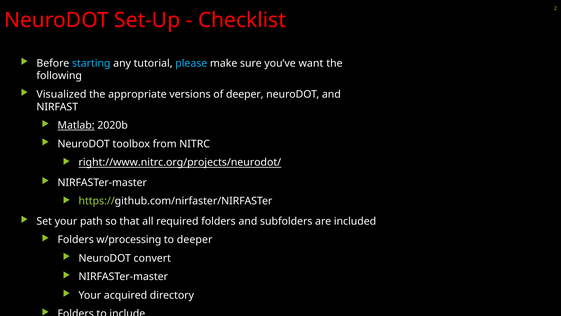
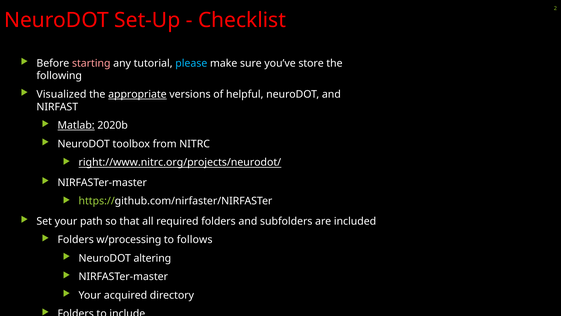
starting colour: light blue -> pink
want: want -> store
appropriate underline: none -> present
of deeper: deeper -> helpful
to deeper: deeper -> follows
convert: convert -> altering
